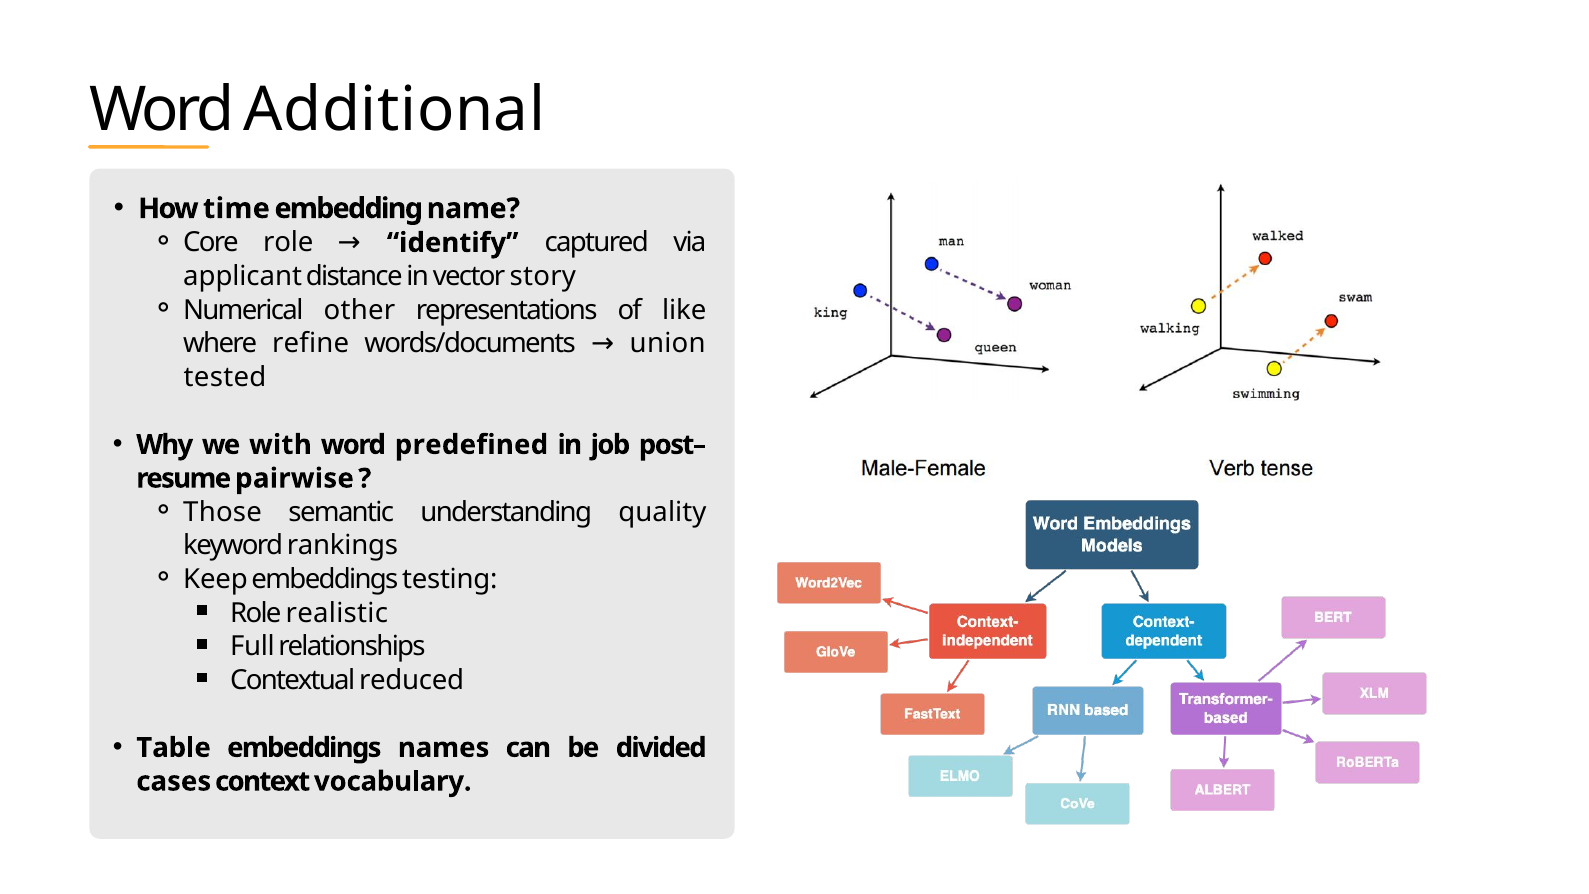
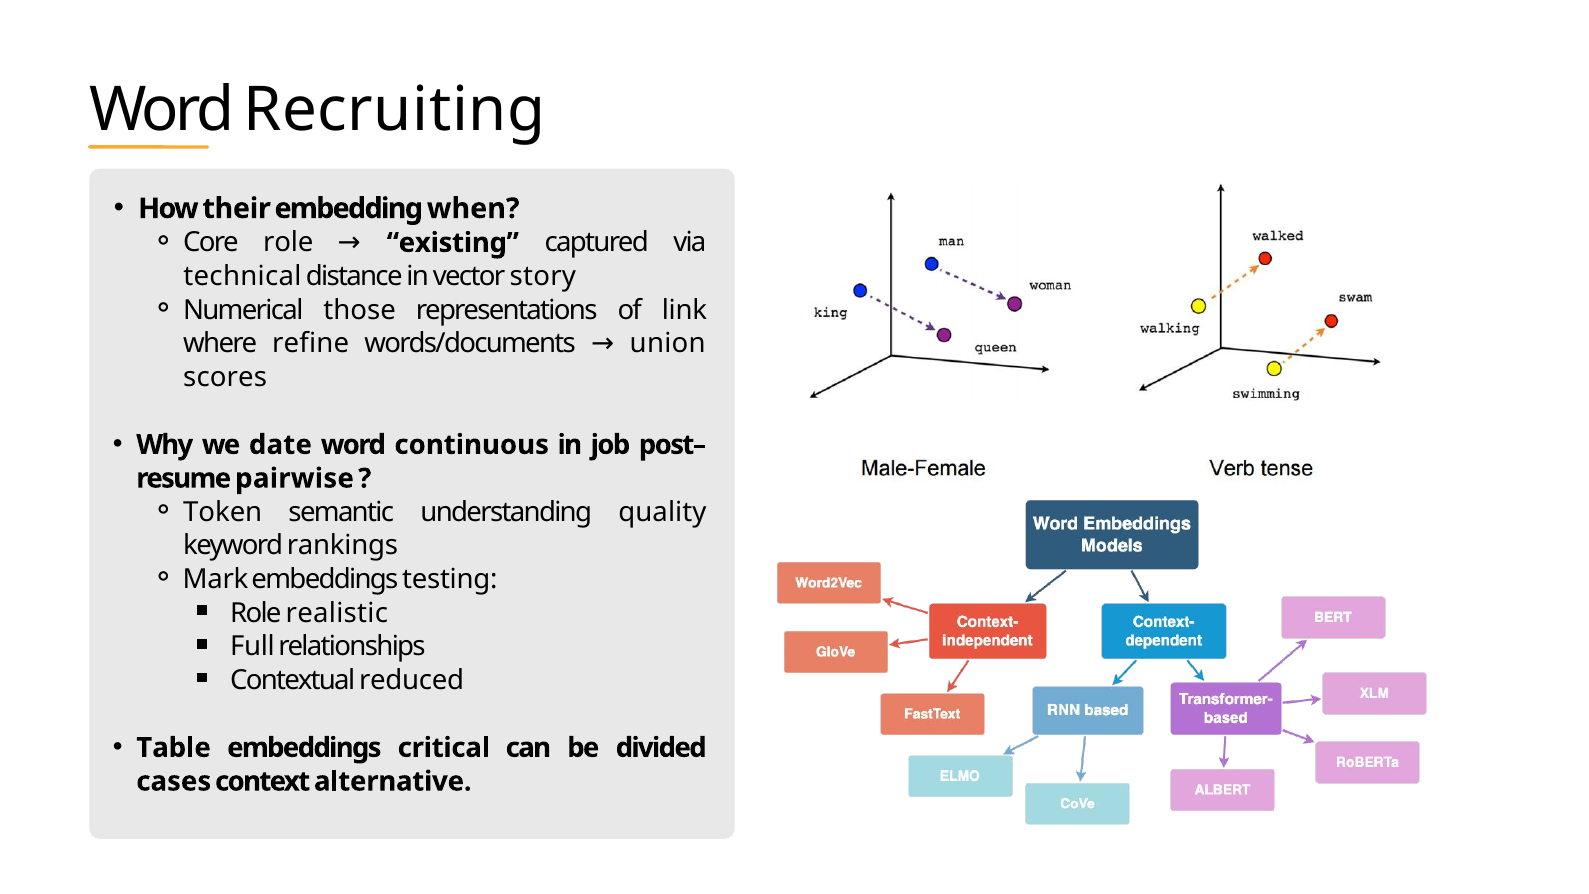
Additional: Additional -> Recruiting
time: time -> their
name: name -> when
identify: identify -> existing
applicant: applicant -> technical
other: other -> those
like: like -> link
tested: tested -> scores
with: with -> date
predefined: predefined -> continuous
Those: Those -> Token
Keep: Keep -> Mark
names: names -> critical
vocabulary: vocabulary -> alternative
